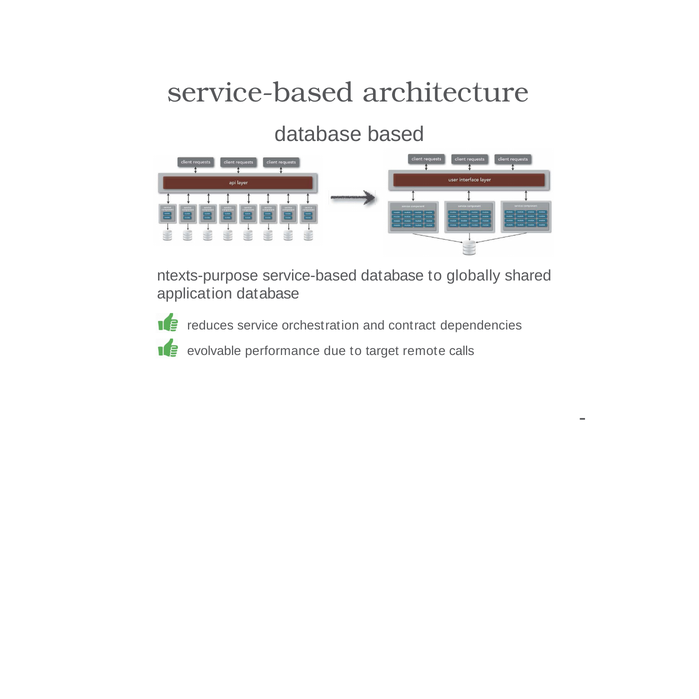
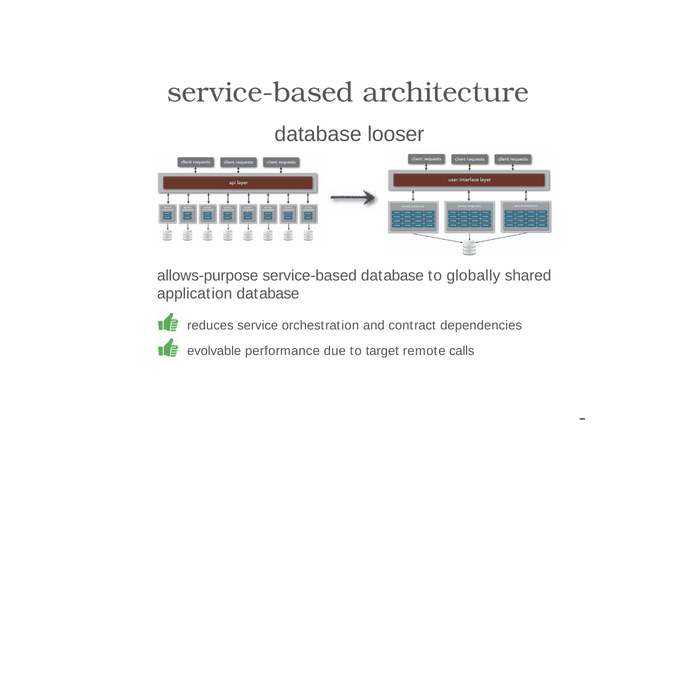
based: based -> looser
ntexts-purpose: ntexts-purpose -> allows-purpose
